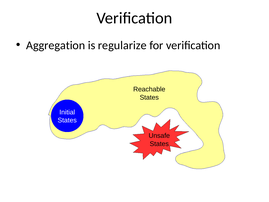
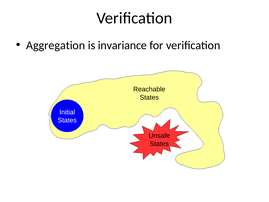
regularize: regularize -> invariance
